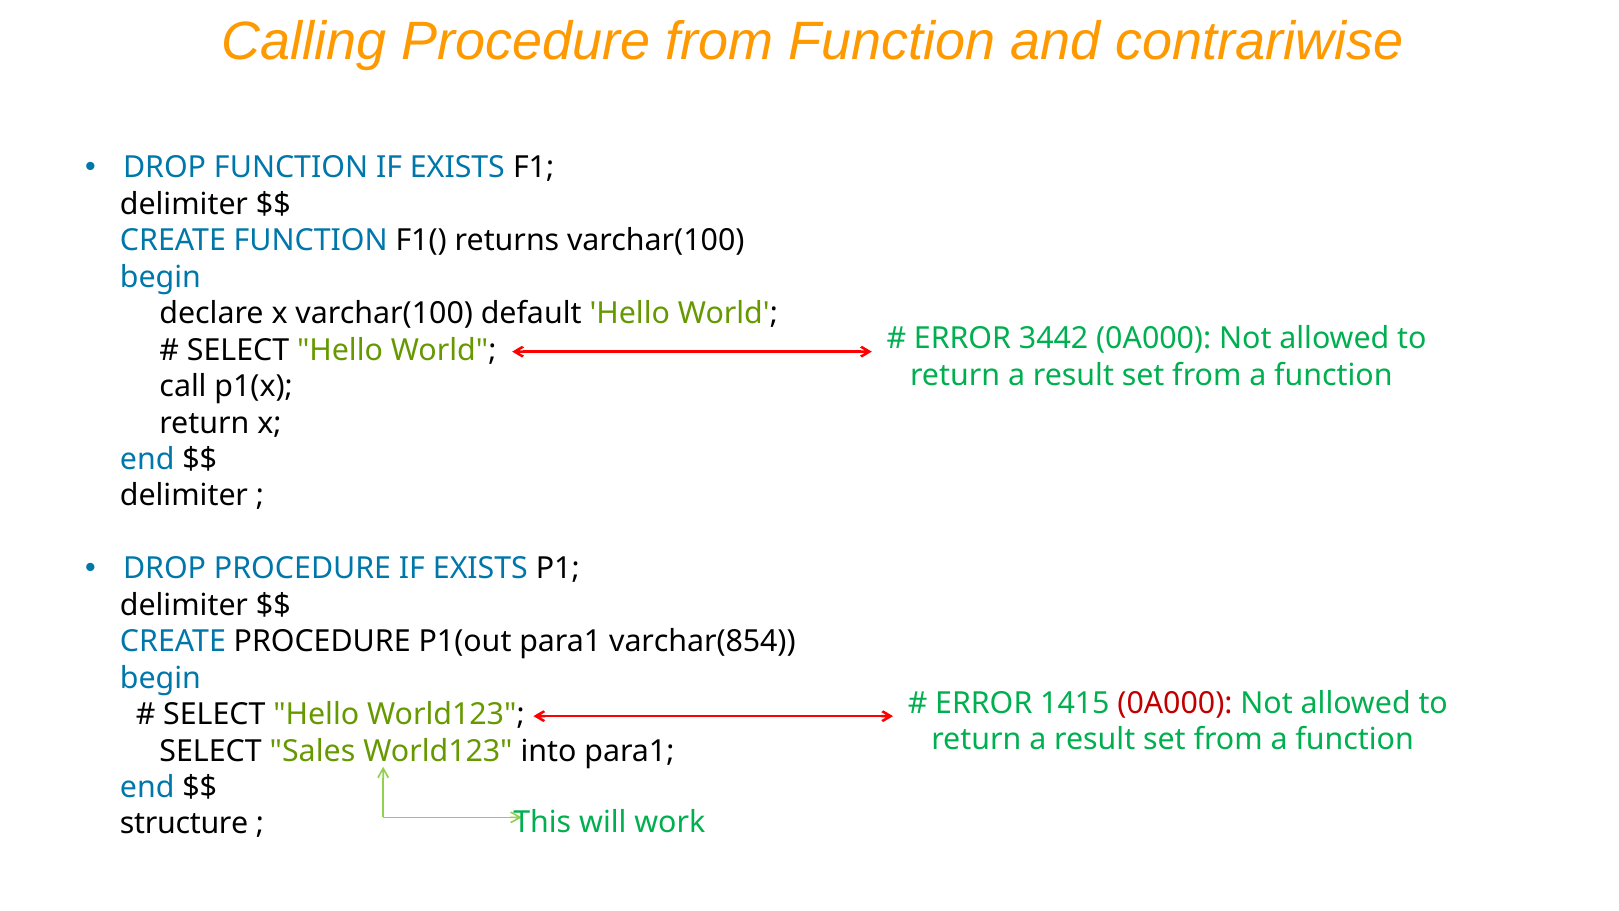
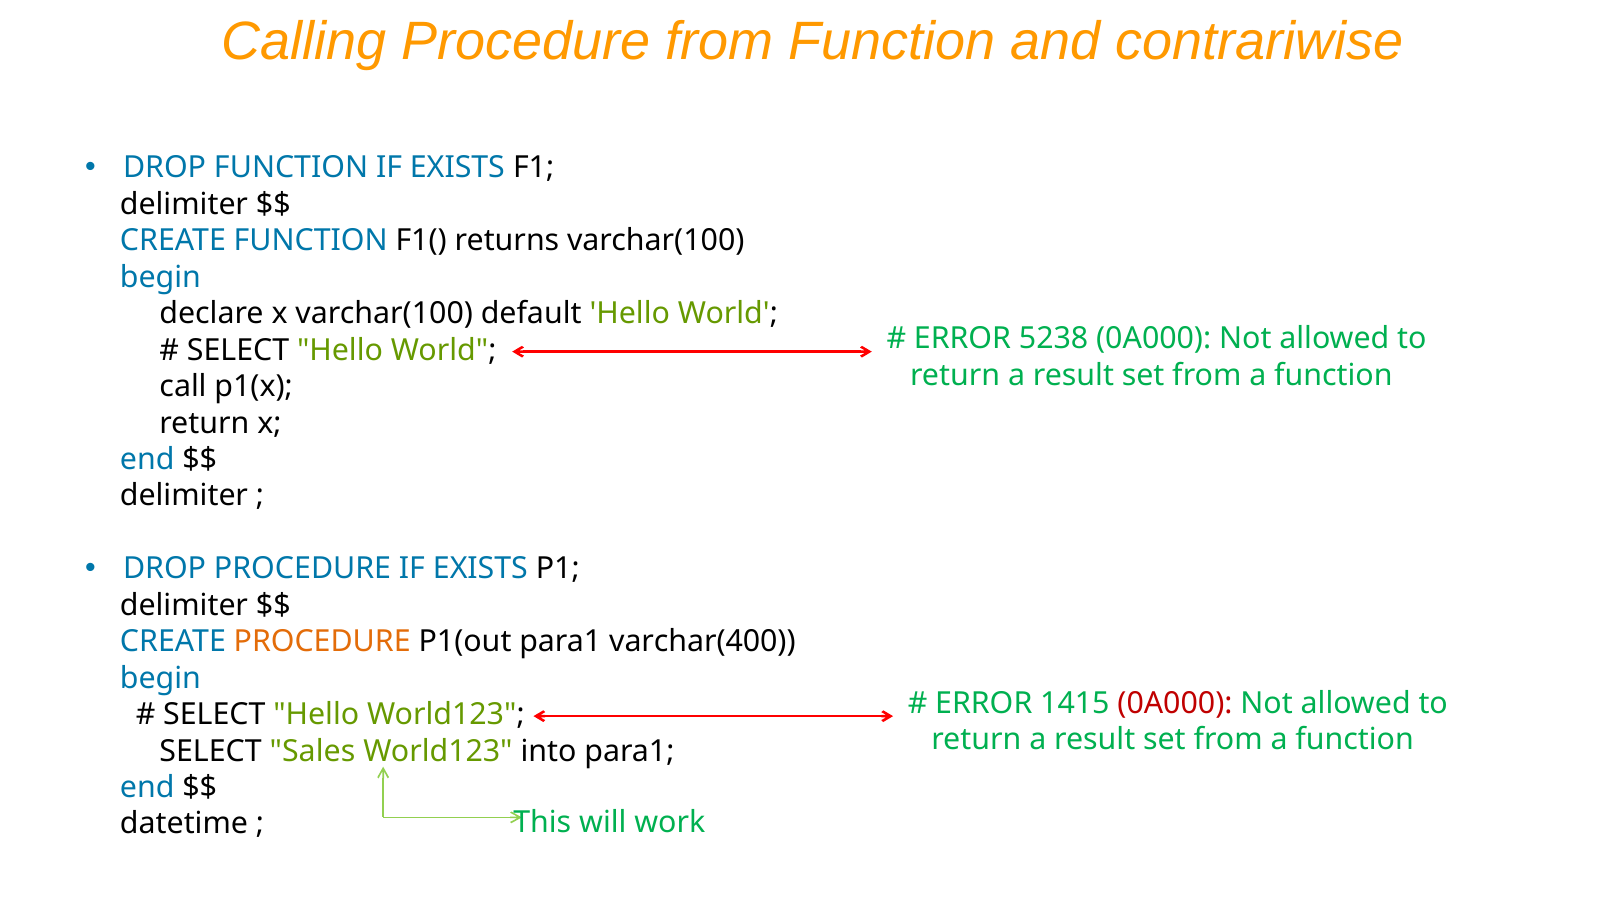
3442: 3442 -> 5238
PROCEDURE at (322, 641) colour: black -> orange
varchar(854: varchar(854 -> varchar(400
structure: structure -> datetime
